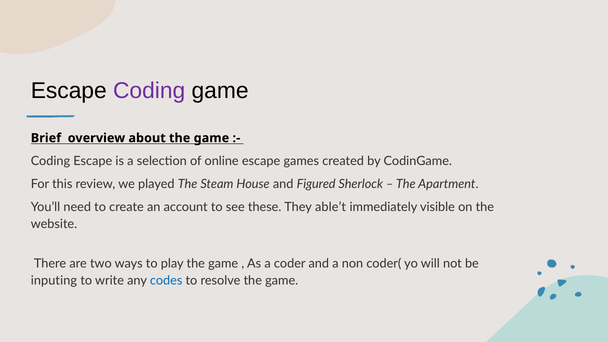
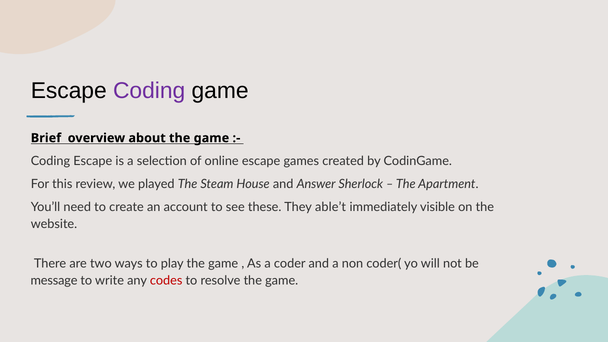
Figured: Figured -> Answer
inputing: inputing -> message
codes colour: blue -> red
